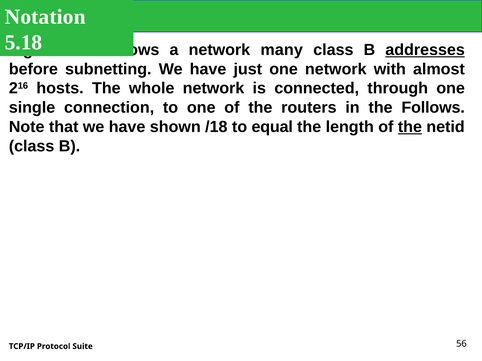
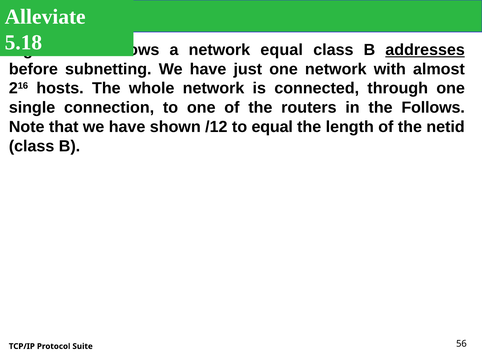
Notation: Notation -> Alleviate
network many: many -> equal
/18: /18 -> /12
the at (410, 127) underline: present -> none
